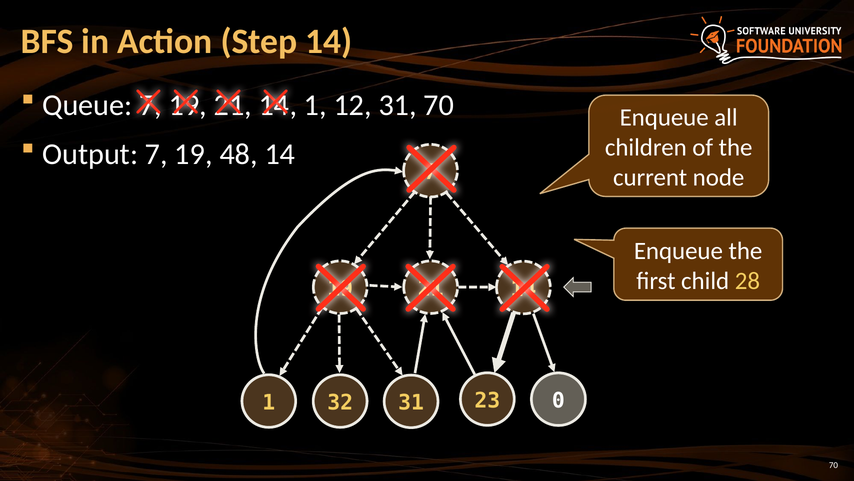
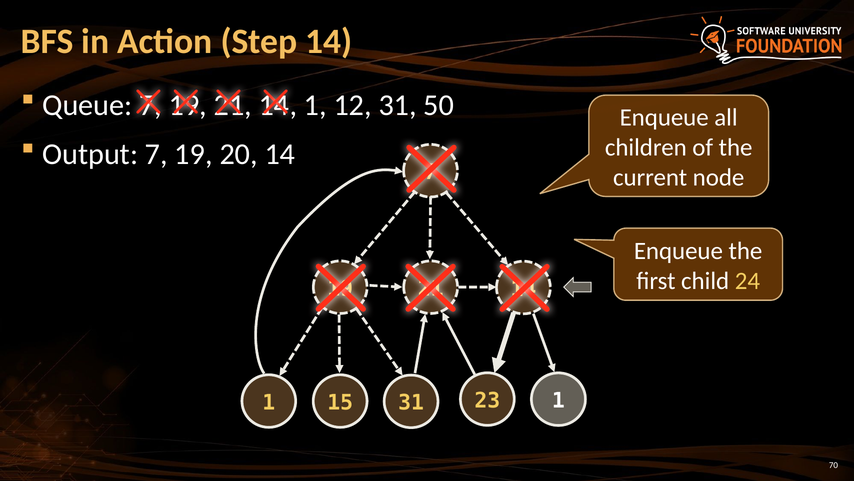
31 70: 70 -> 50
48: 48 -> 20
28: 28 -> 24
23 0: 0 -> 1
32: 32 -> 15
